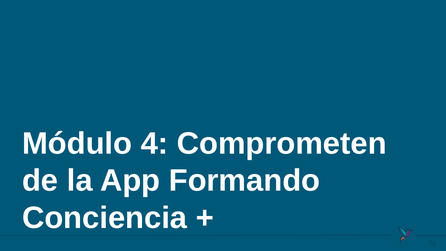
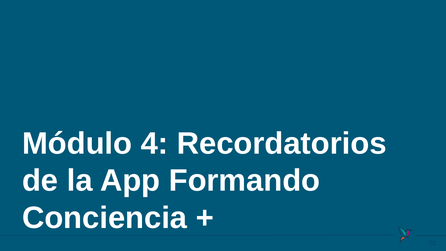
Comprometen: Comprometen -> Recordatorios
